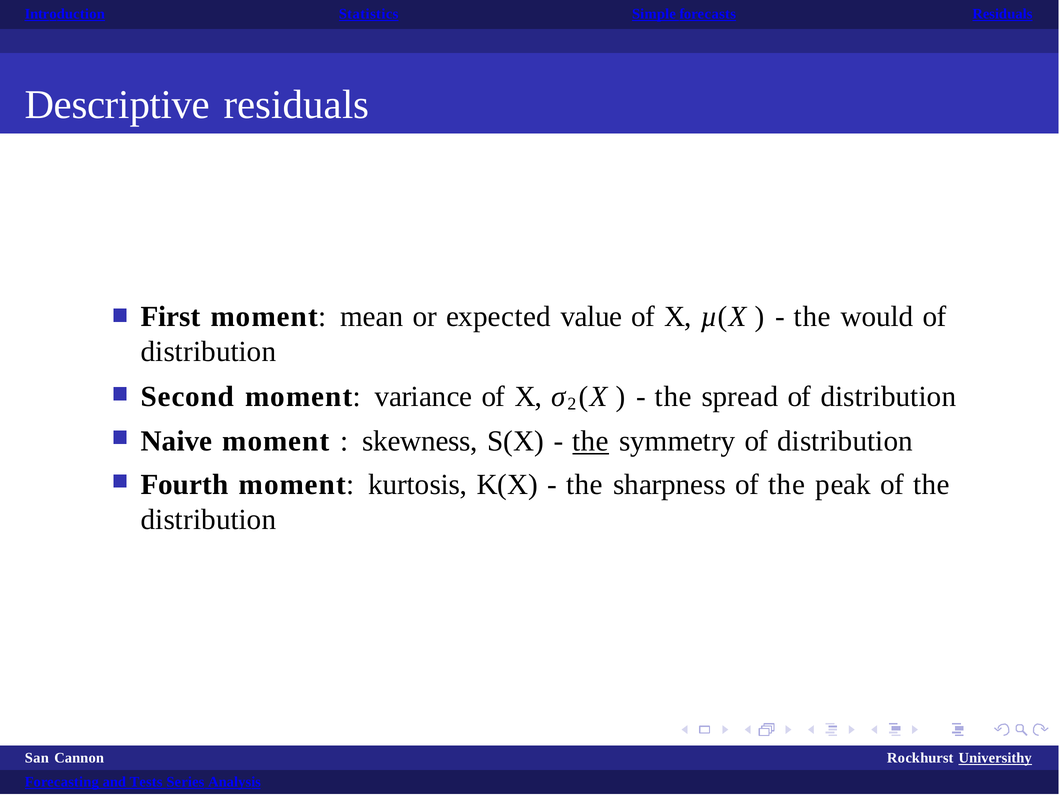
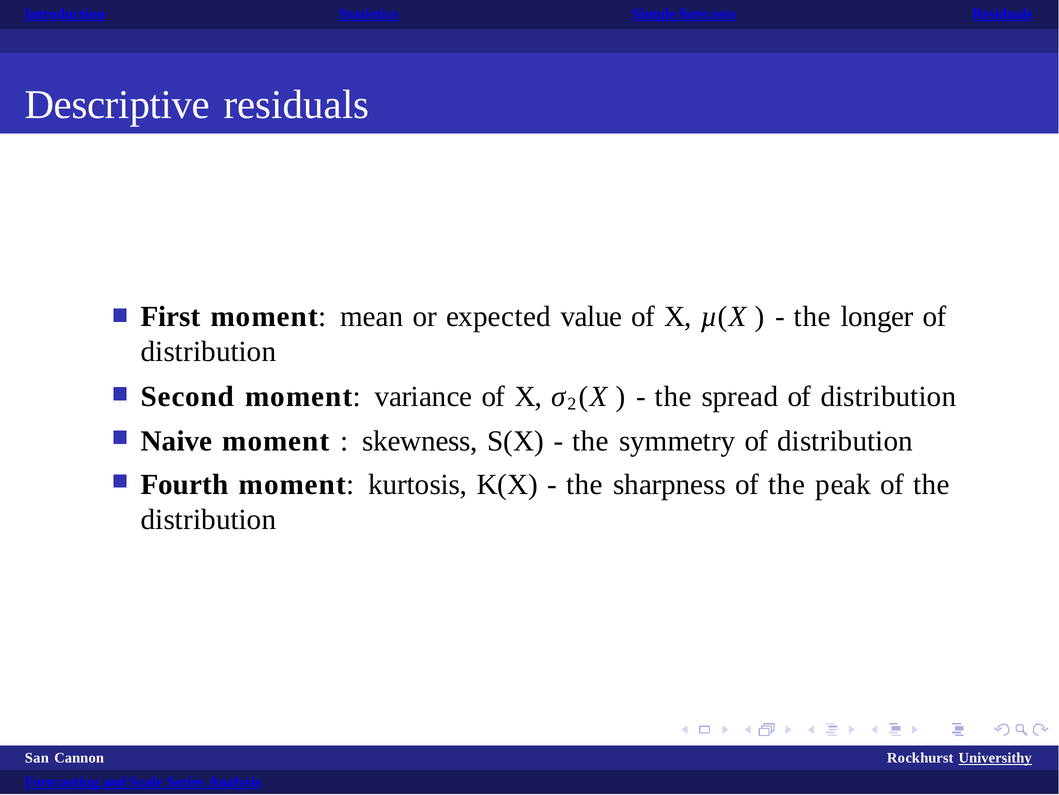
would: would -> longer
the at (591, 441) underline: present -> none
Tests: Tests -> Scale
